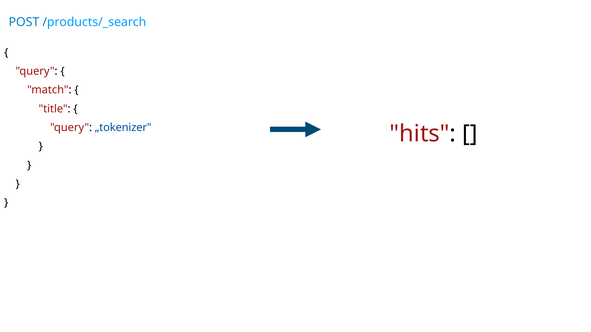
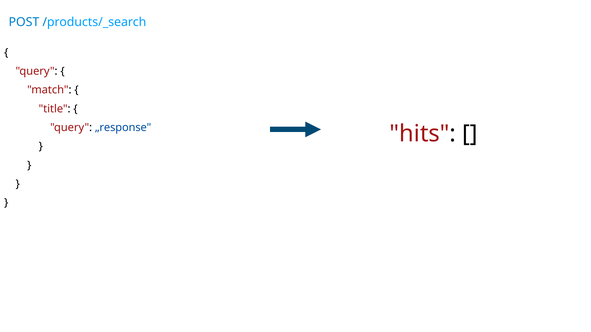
„tokenizer: „tokenizer -> „response
